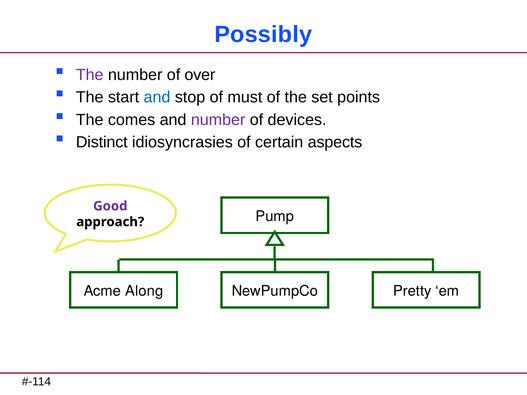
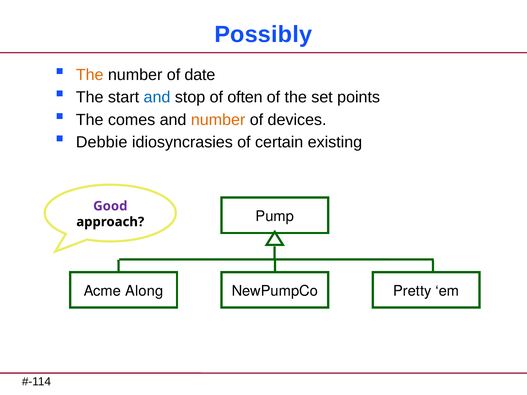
The at (90, 75) colour: purple -> orange
over: over -> date
must: must -> often
number at (218, 120) colour: purple -> orange
Distinct: Distinct -> Debbie
aspects: aspects -> existing
